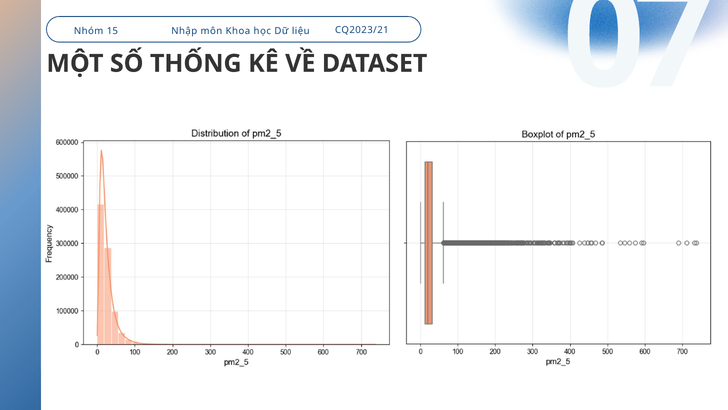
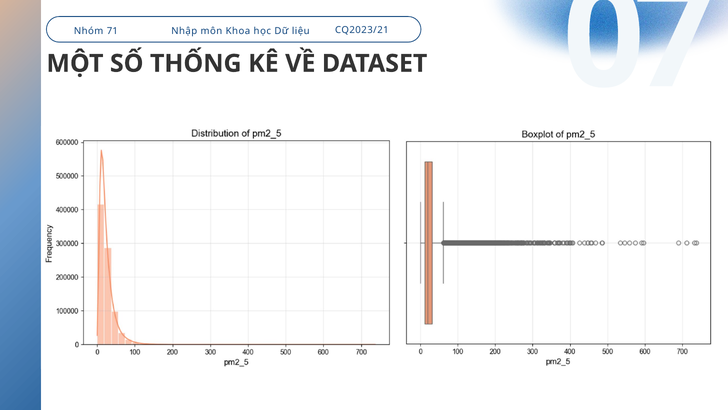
15: 15 -> 71
